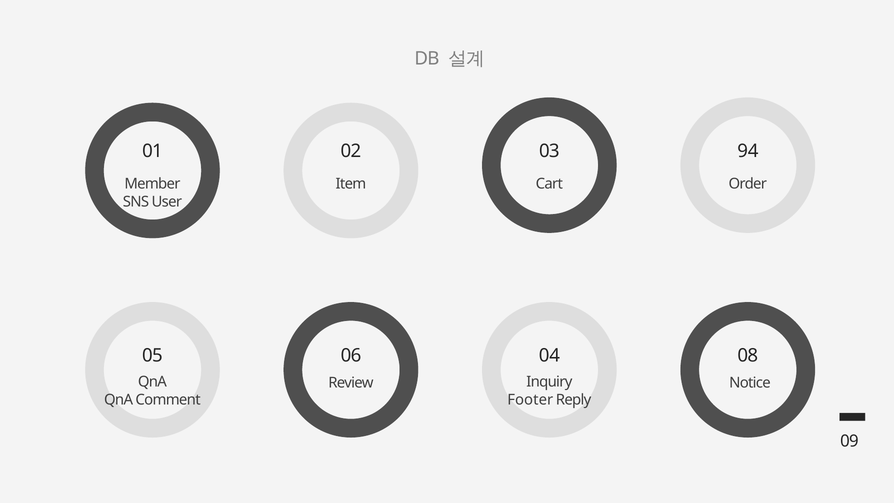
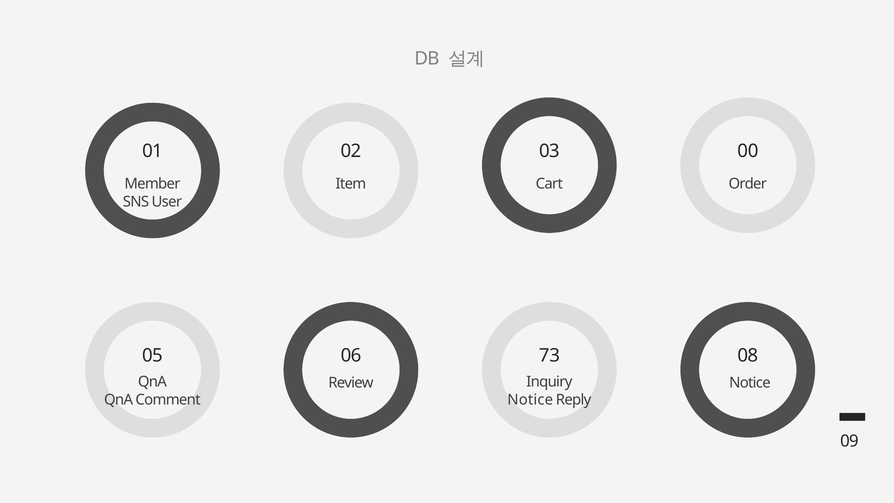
94: 94 -> 00
04: 04 -> 73
Footer at (530, 400): Footer -> Notice
